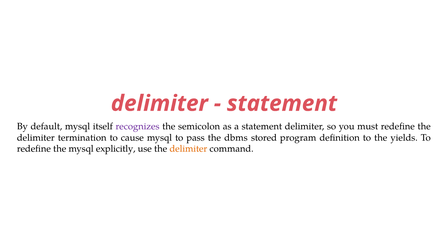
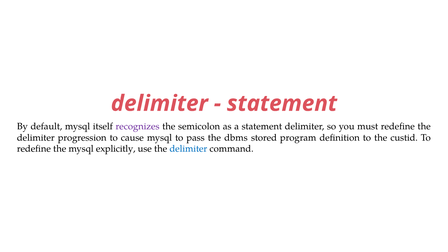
termination: termination -> progression
yields: yields -> custid
delimiter at (188, 149) colour: orange -> blue
